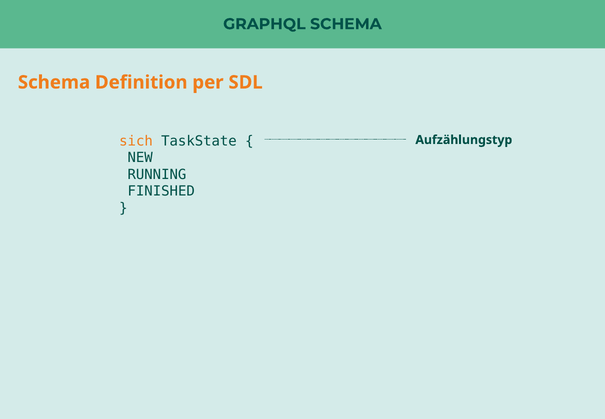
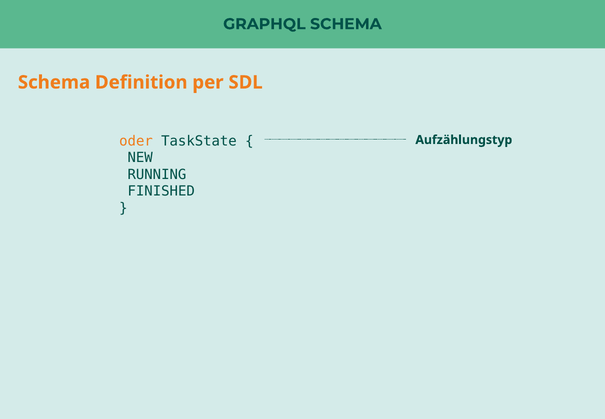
sich: sich -> oder
